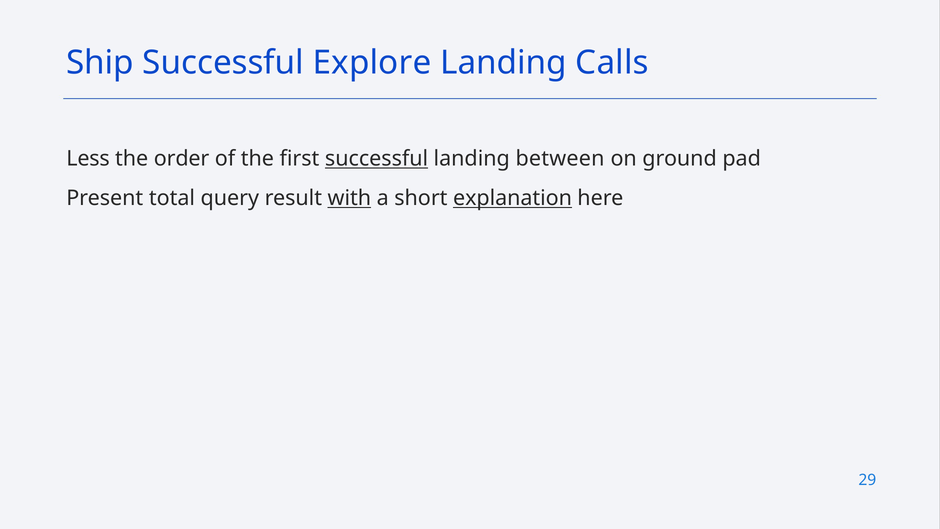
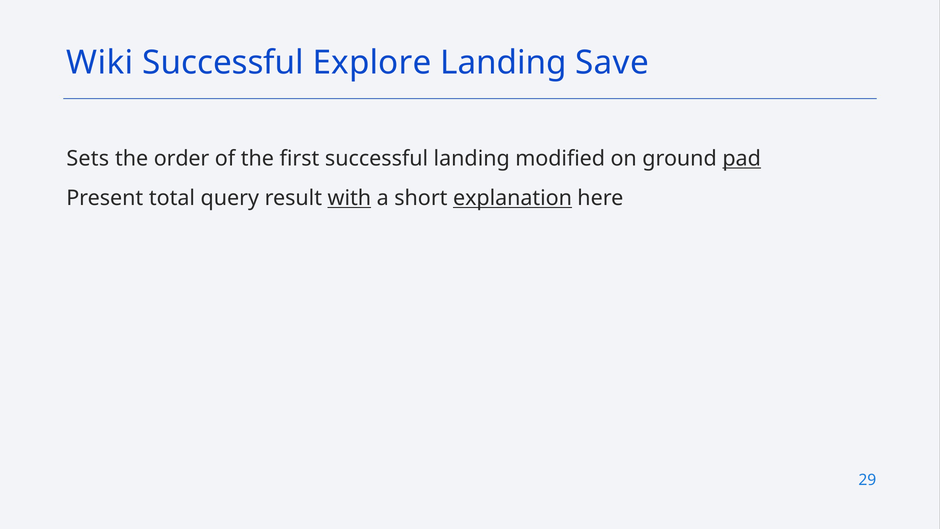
Ship: Ship -> Wiki
Calls: Calls -> Save
Less: Less -> Sets
successful at (377, 159) underline: present -> none
between: between -> modified
pad underline: none -> present
